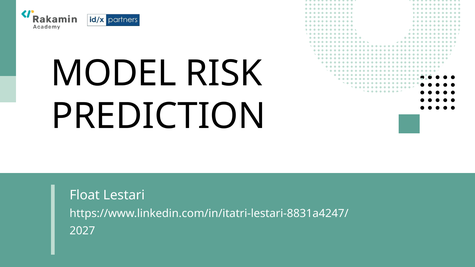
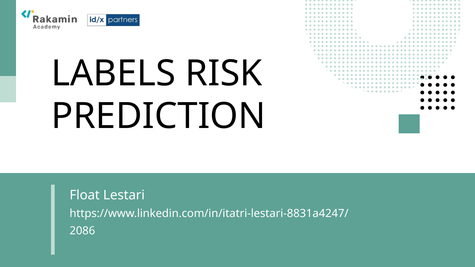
MODEL: MODEL -> LABELS
2027: 2027 -> 2086
